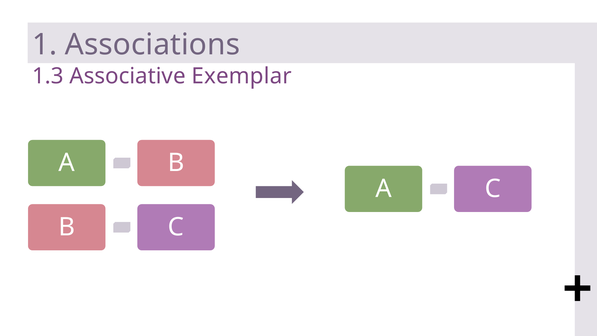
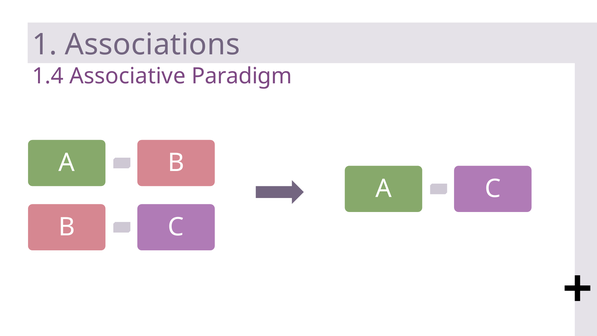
1.3: 1.3 -> 1.4
Exemplar: Exemplar -> Paradigm
